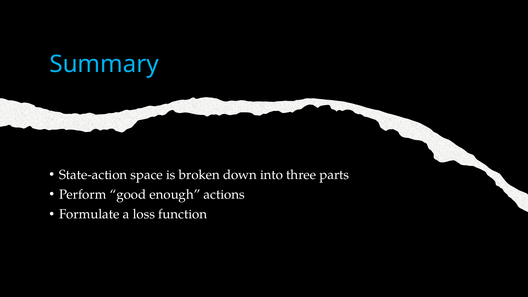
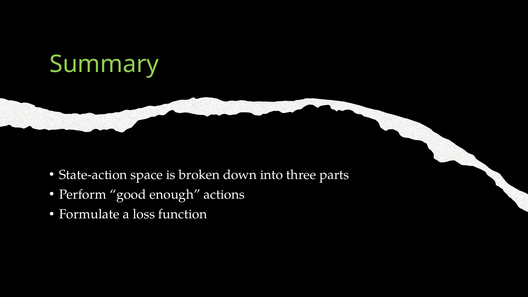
Summary colour: light blue -> light green
